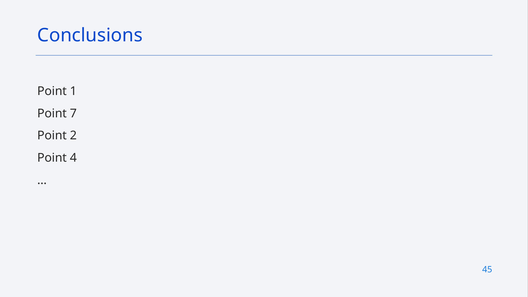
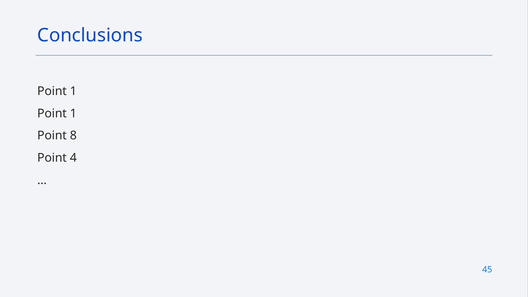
7 at (73, 113): 7 -> 1
2: 2 -> 8
